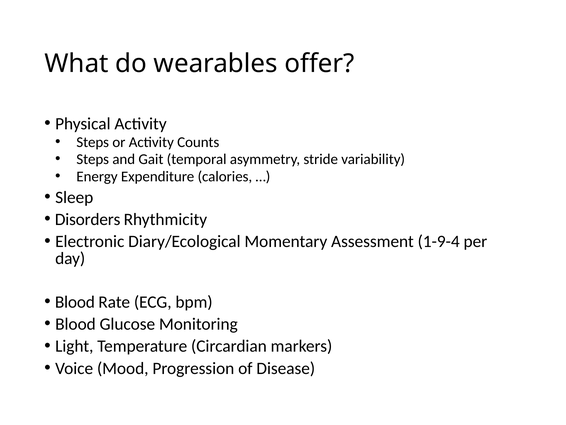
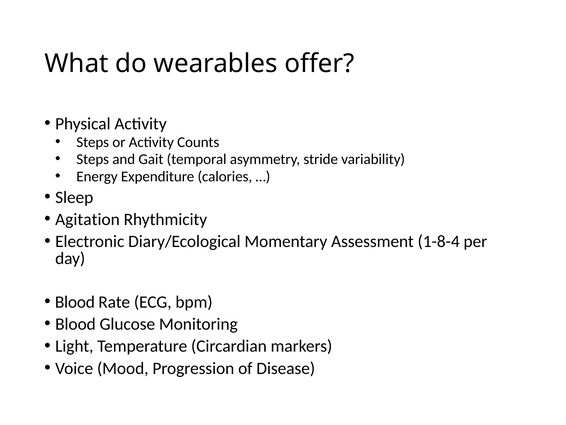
Disorders: Disorders -> Agitation
1-9-4: 1-9-4 -> 1-8-4
